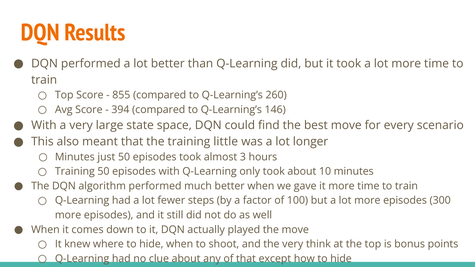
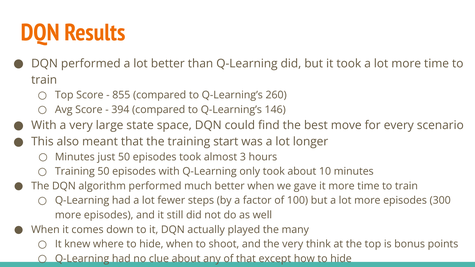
little: little -> start
the move: move -> many
